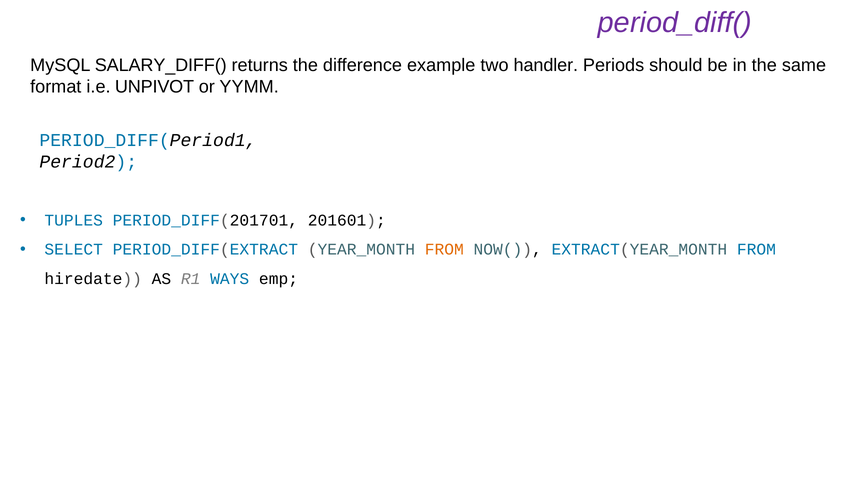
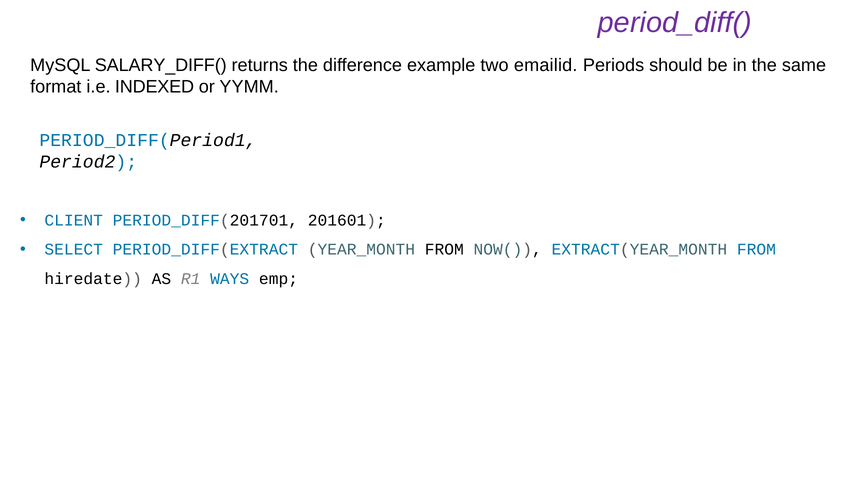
handler: handler -> emailid
UNPIVOT: UNPIVOT -> INDEXED
TUPLES: TUPLES -> CLIENT
FROM at (444, 249) colour: orange -> black
